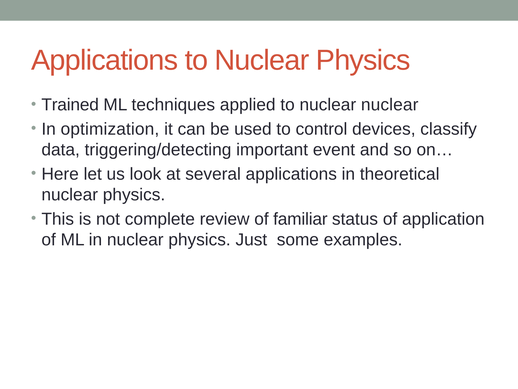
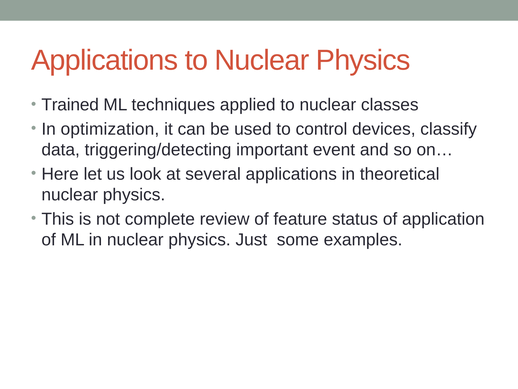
nuclear nuclear: nuclear -> classes
familiar: familiar -> feature
